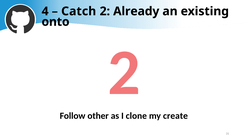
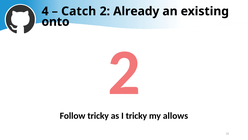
Follow other: other -> tricky
I clone: clone -> tricky
create: create -> allows
